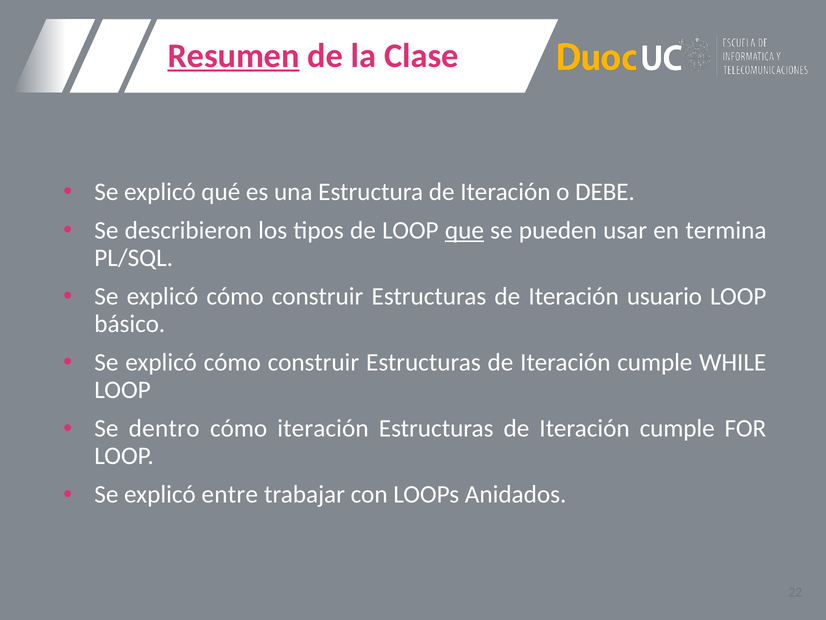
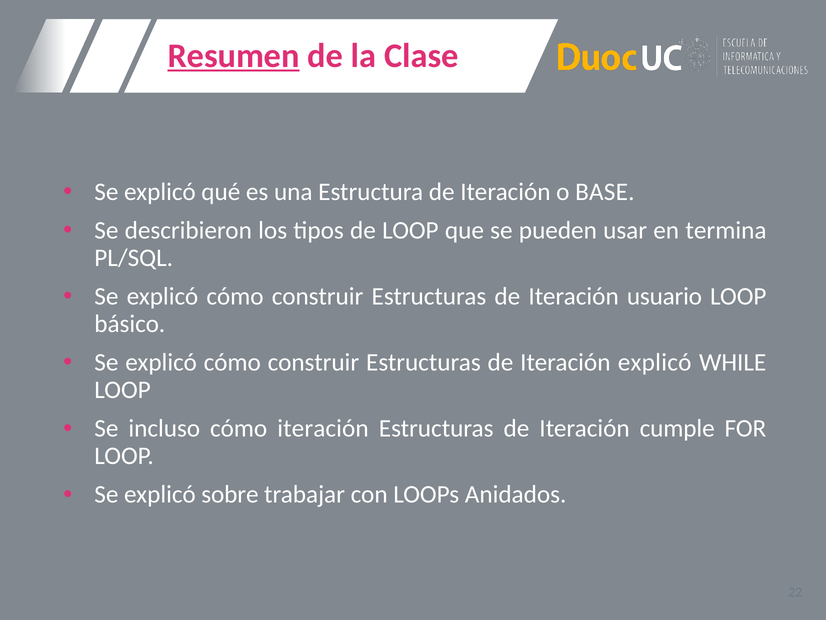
DEBE: DEBE -> BASE
que underline: present -> none
cumple at (655, 362): cumple -> explicó
dentro: dentro -> incluso
entre: entre -> sobre
